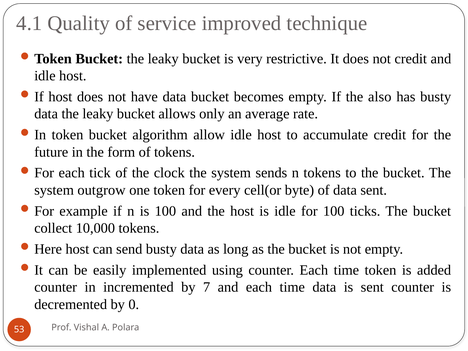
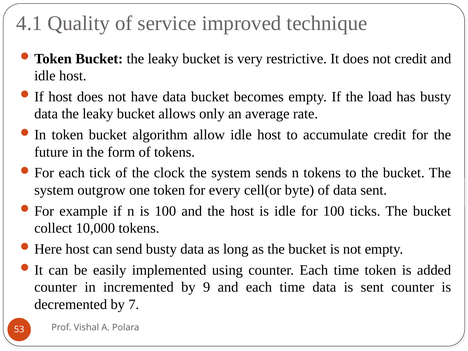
also: also -> load
7: 7 -> 9
0: 0 -> 7
